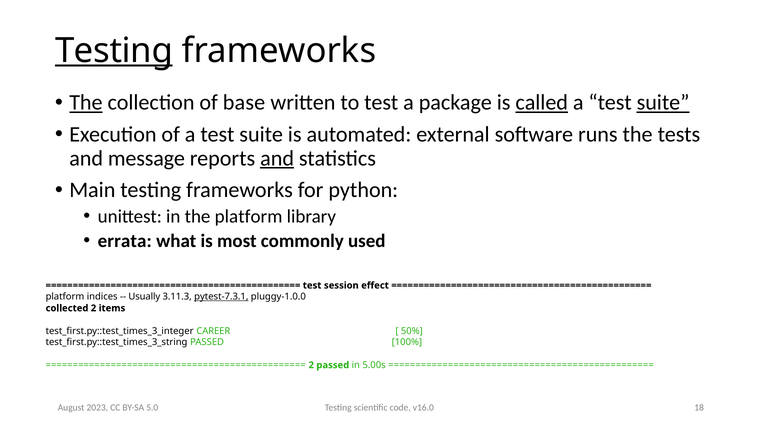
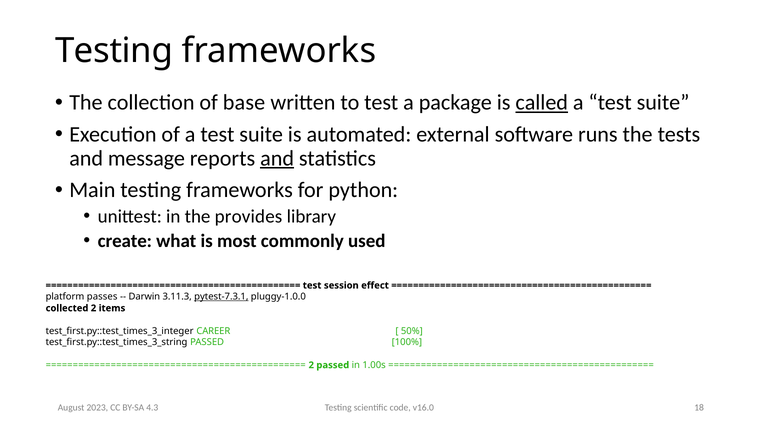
Testing at (114, 51) underline: present -> none
The at (86, 103) underline: present -> none
suite at (663, 103) underline: present -> none
the platform: platform -> provides
errata: errata -> create
indices: indices -> passes
Usually: Usually -> Darwin
5.00s: 5.00s -> 1.00s
5.0: 5.0 -> 4.3
